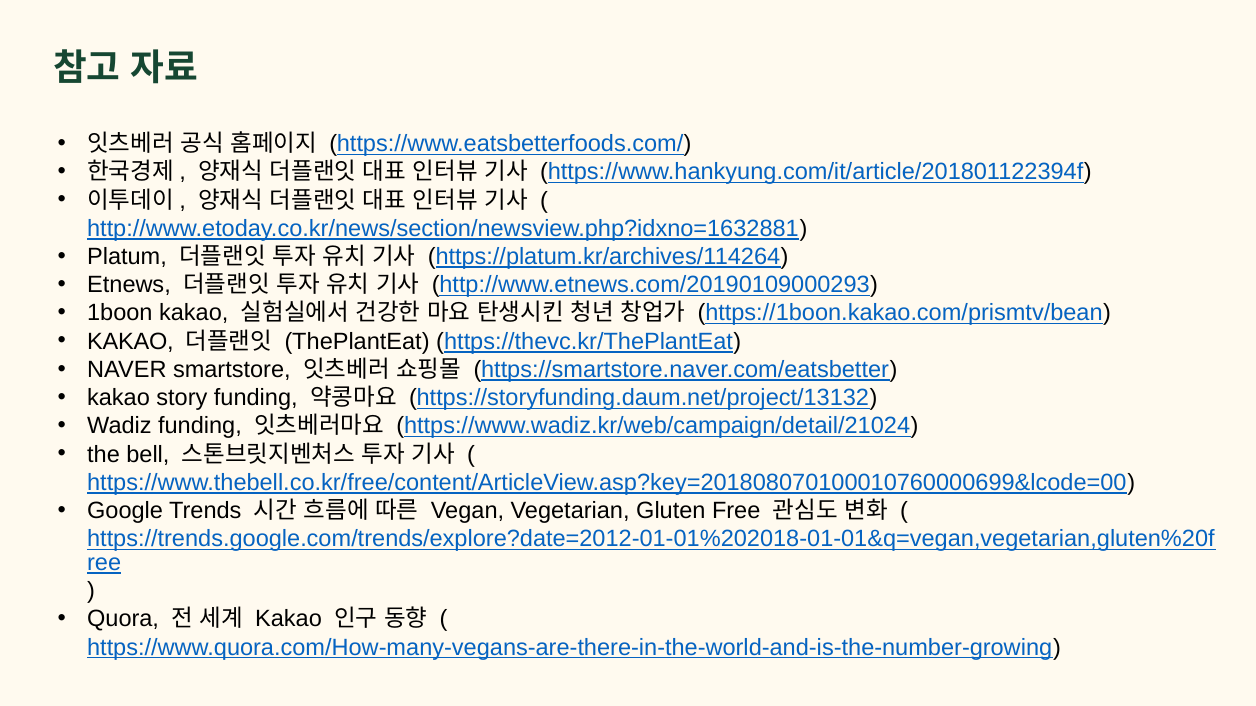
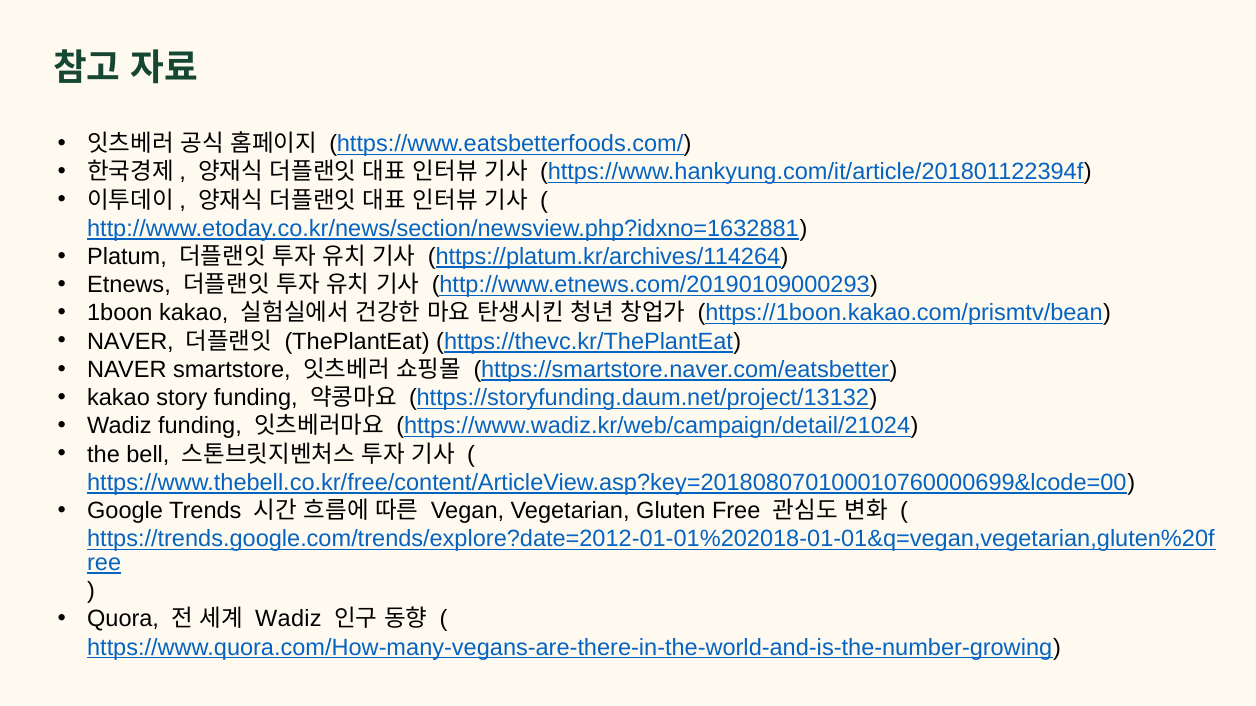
KAKAO at (130, 342): KAKAO -> NAVER
Kakao at (289, 620): Kakao -> Wadiz
